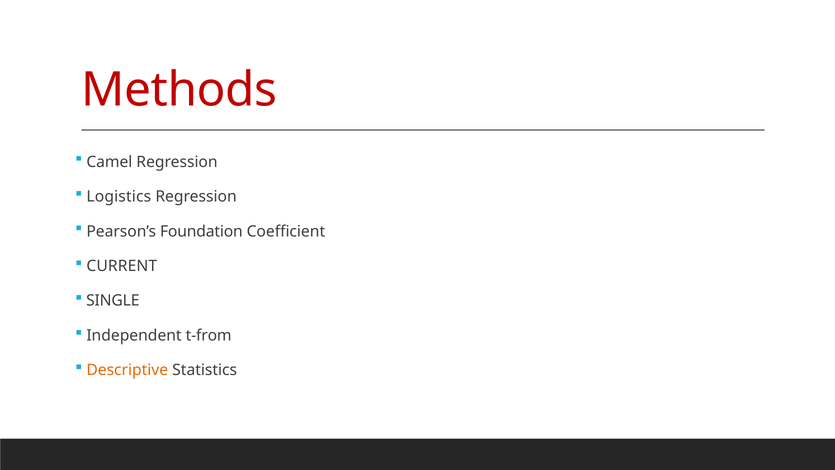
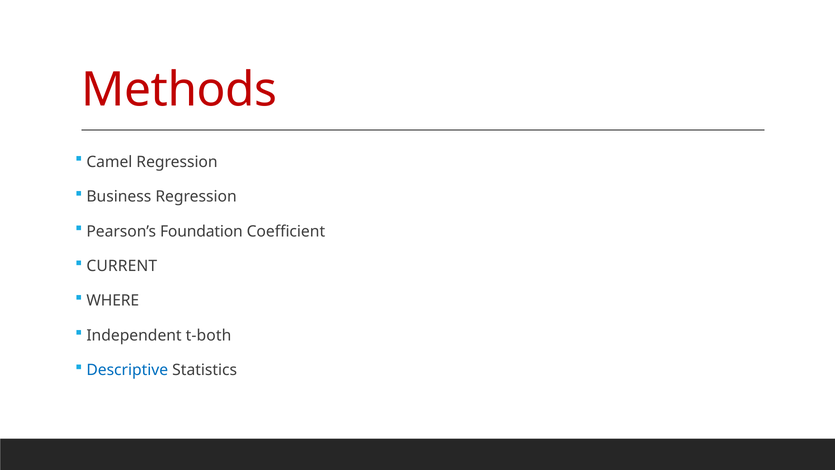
Logistics: Logistics -> Business
SINGLE: SINGLE -> WHERE
t-from: t-from -> t-both
Descriptive colour: orange -> blue
